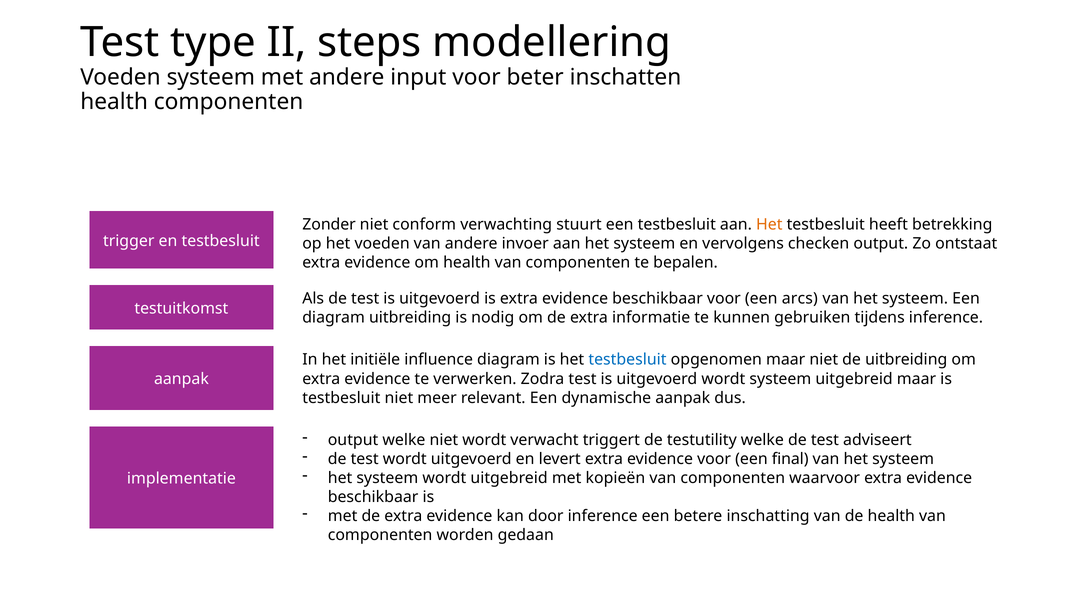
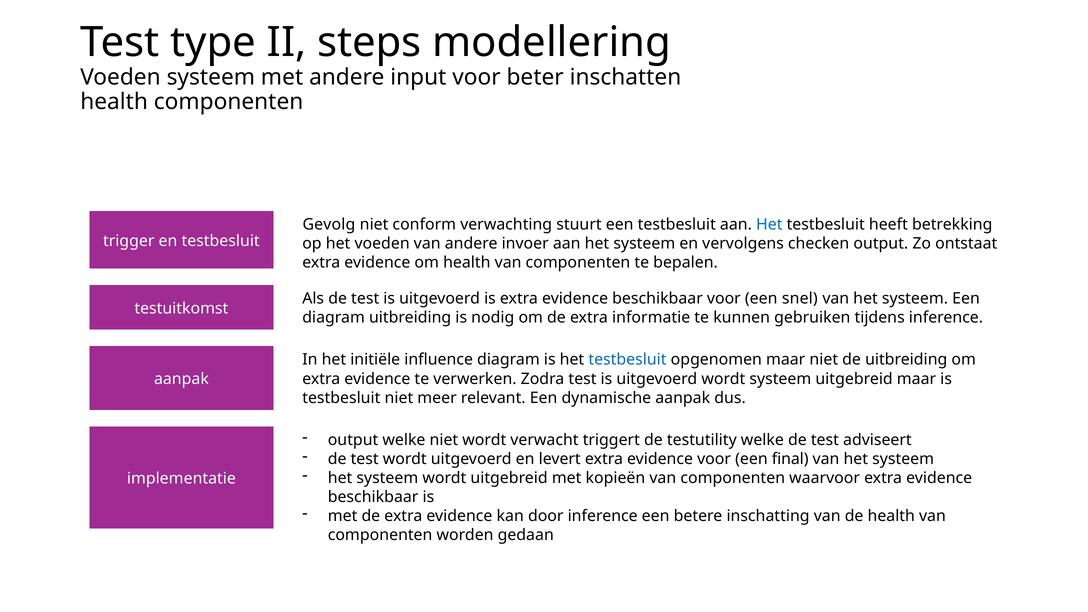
Zonder: Zonder -> Gevolg
Het at (769, 225) colour: orange -> blue
arcs: arcs -> snel
